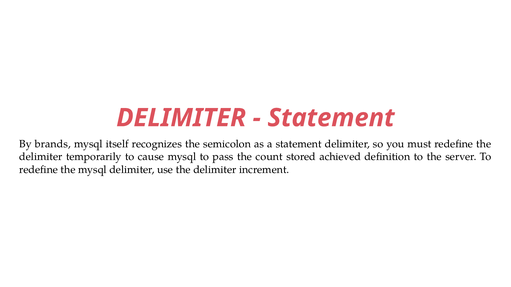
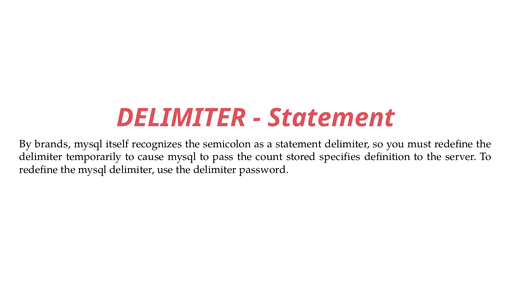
achieved: achieved -> specifies
increment: increment -> password
